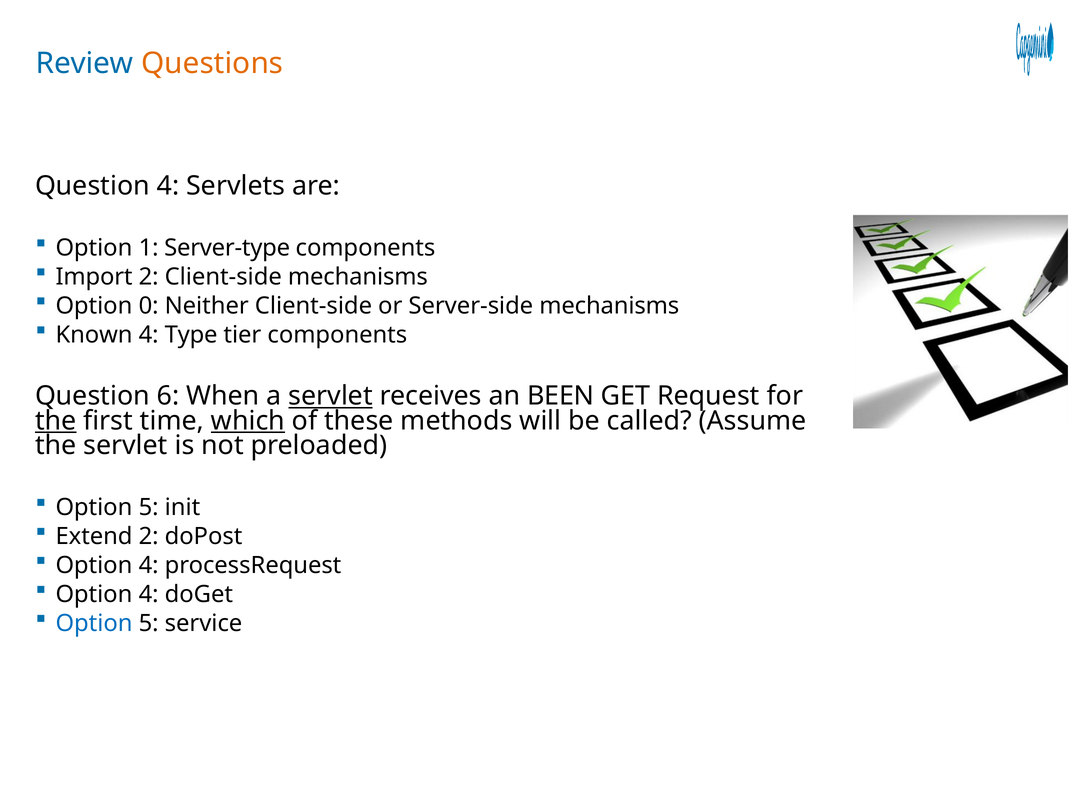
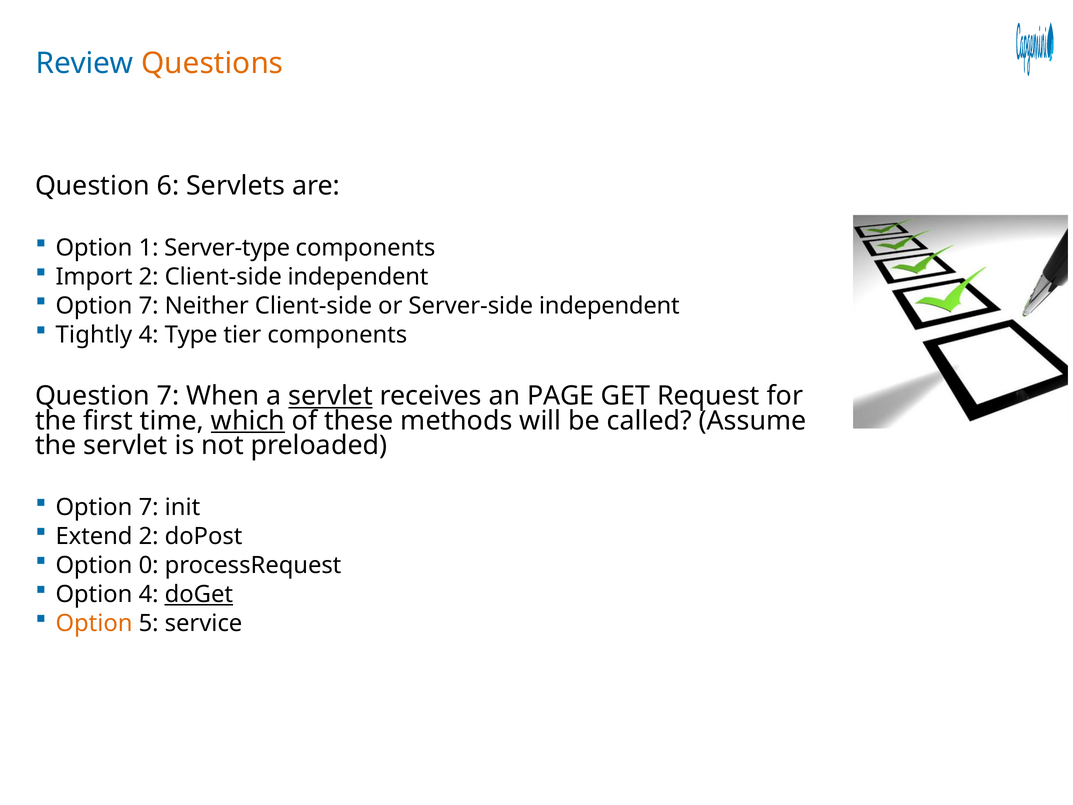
Question 4: 4 -> 6
Client-side mechanisms: mechanisms -> independent
0 at (149, 306): 0 -> 7
Server-side mechanisms: mechanisms -> independent
Known: Known -> Tightly
Question 6: 6 -> 7
BEEN: BEEN -> PAGE
the at (56, 421) underline: present -> none
5 at (149, 507): 5 -> 7
4 at (149, 565): 4 -> 0
doGet underline: none -> present
Option at (94, 623) colour: blue -> orange
